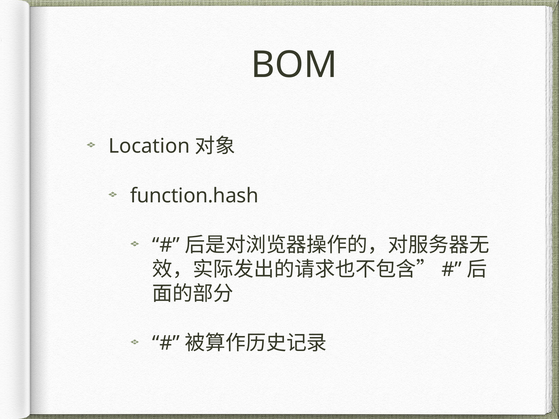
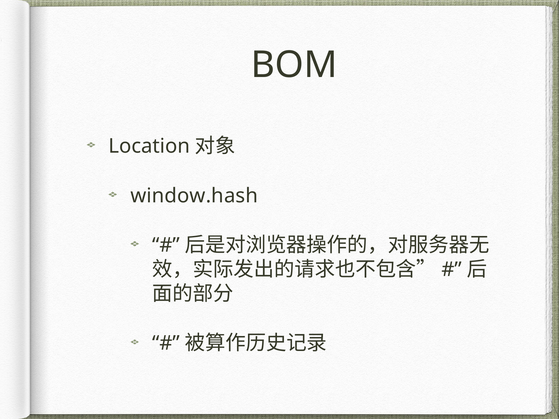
function.hash: function.hash -> window.hash
